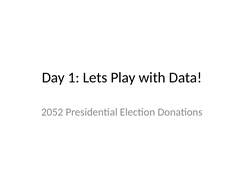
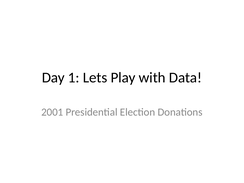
2052: 2052 -> 2001
